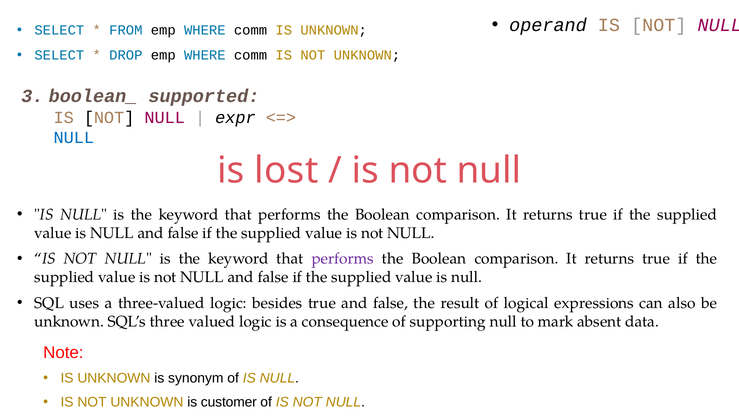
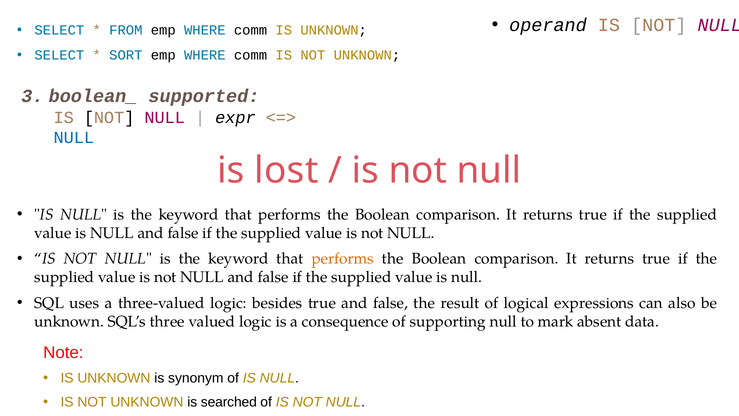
DROP: DROP -> SORT
performs at (343, 259) colour: purple -> orange
customer: customer -> searched
